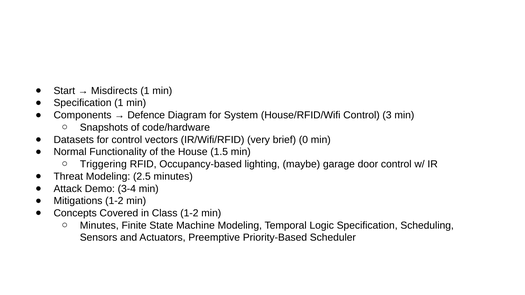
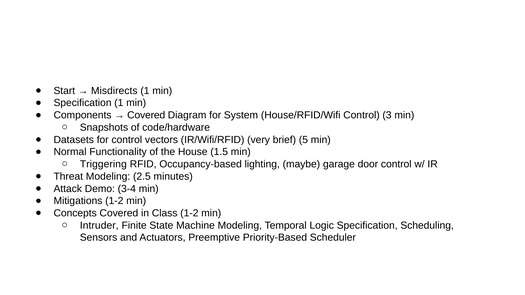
Defence at (146, 115): Defence -> Covered
0: 0 -> 5
Minutes at (99, 226): Minutes -> Intruder
